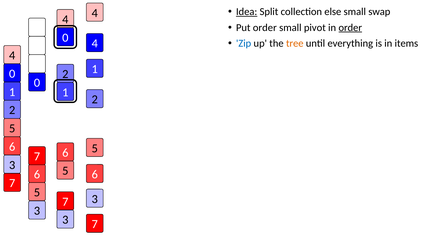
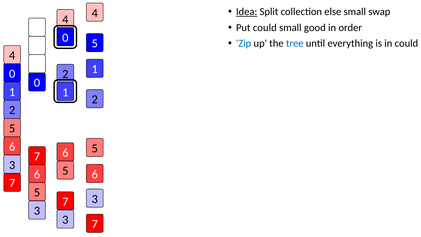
Put order: order -> could
pivot: pivot -> good
order at (350, 28) underline: present -> none
0 4: 4 -> 5
tree colour: orange -> blue
in items: items -> could
